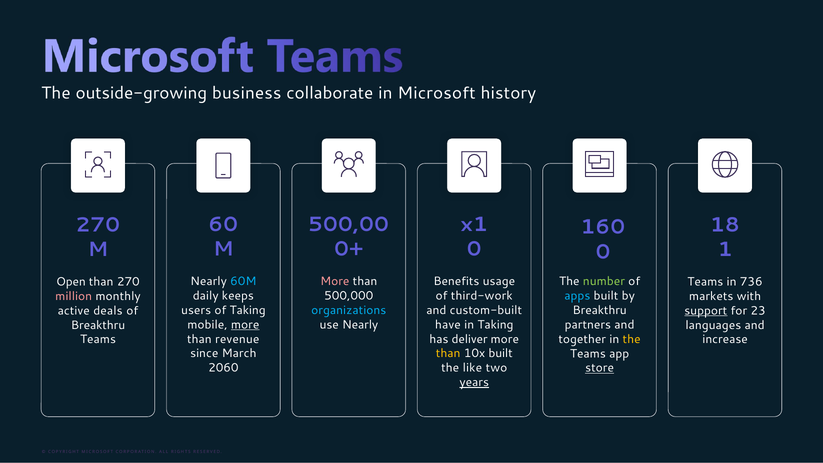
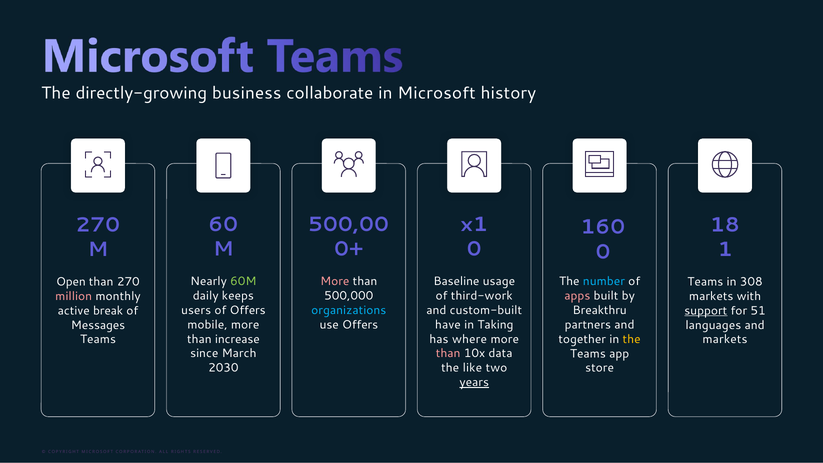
outside-growing: outside-growing -> directly-growing
Benefits: Benefits -> Baseline
60M colour: light blue -> light green
number colour: light green -> light blue
736: 736 -> 308
apps colour: light blue -> pink
of Taking: Taking -> Offers
deals: deals -> break
23: 23 -> 51
more at (245, 325) underline: present -> none
use Nearly: Nearly -> Offers
Breakthru at (98, 325): Breakthru -> Messages
revenue: revenue -> increase
deliver: deliver -> where
increase at (725, 339): increase -> markets
than at (448, 353) colour: yellow -> pink
10x built: built -> data
2060: 2060 -> 2030
store underline: present -> none
